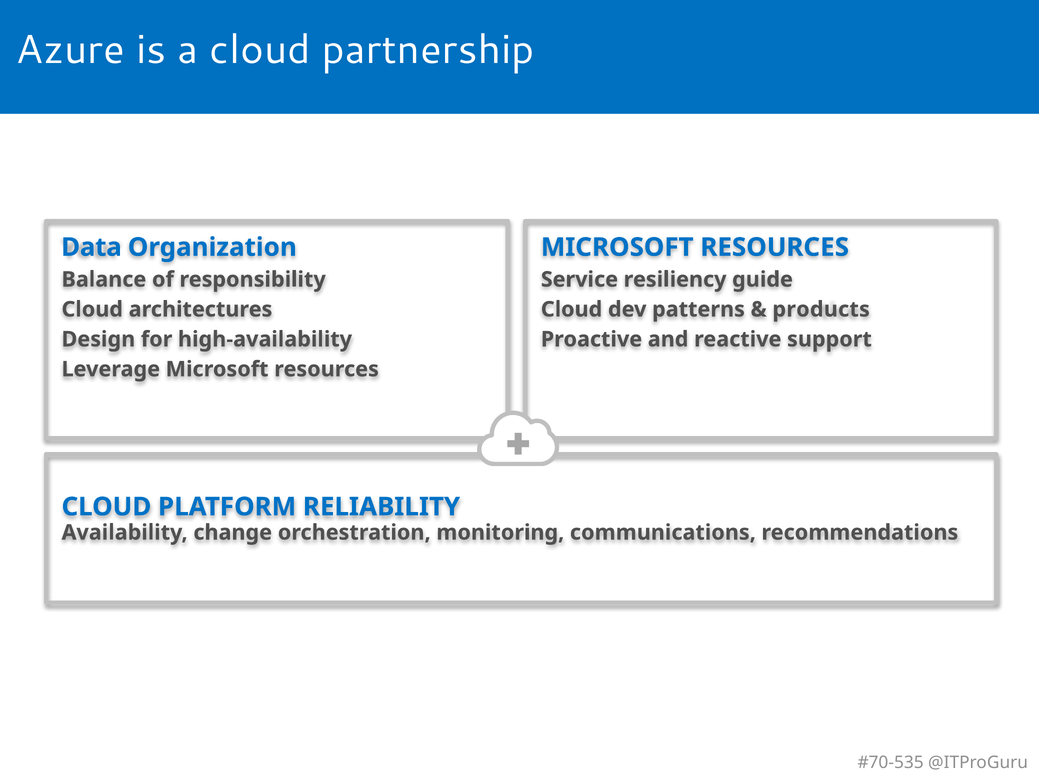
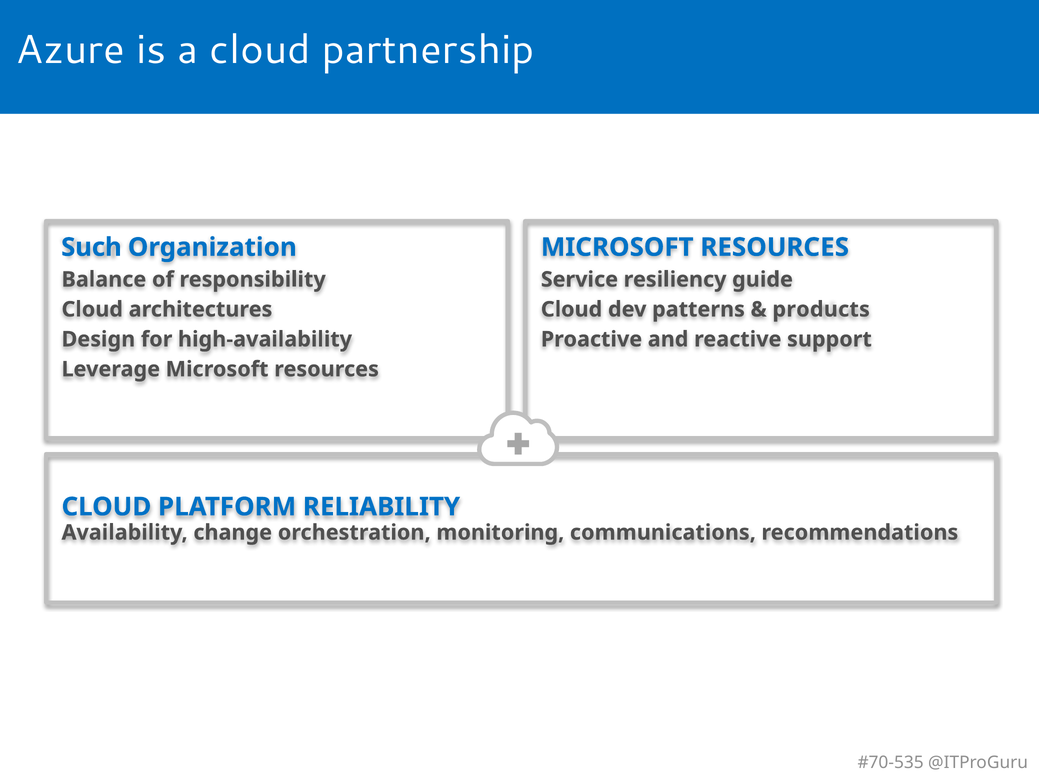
Data: Data -> Such
